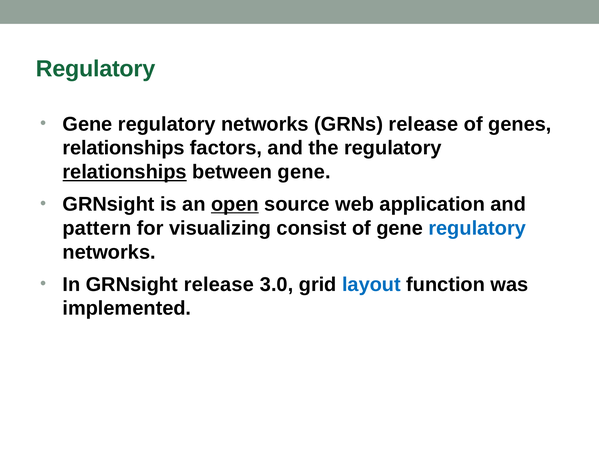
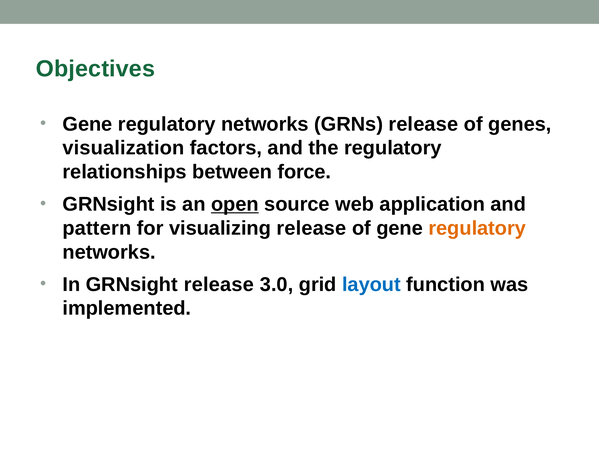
Regulatory at (96, 69): Regulatory -> Objectives
relationships at (124, 148): relationships -> visualization
relationships at (125, 172) underline: present -> none
between gene: gene -> force
visualizing consist: consist -> release
regulatory at (477, 228) colour: blue -> orange
